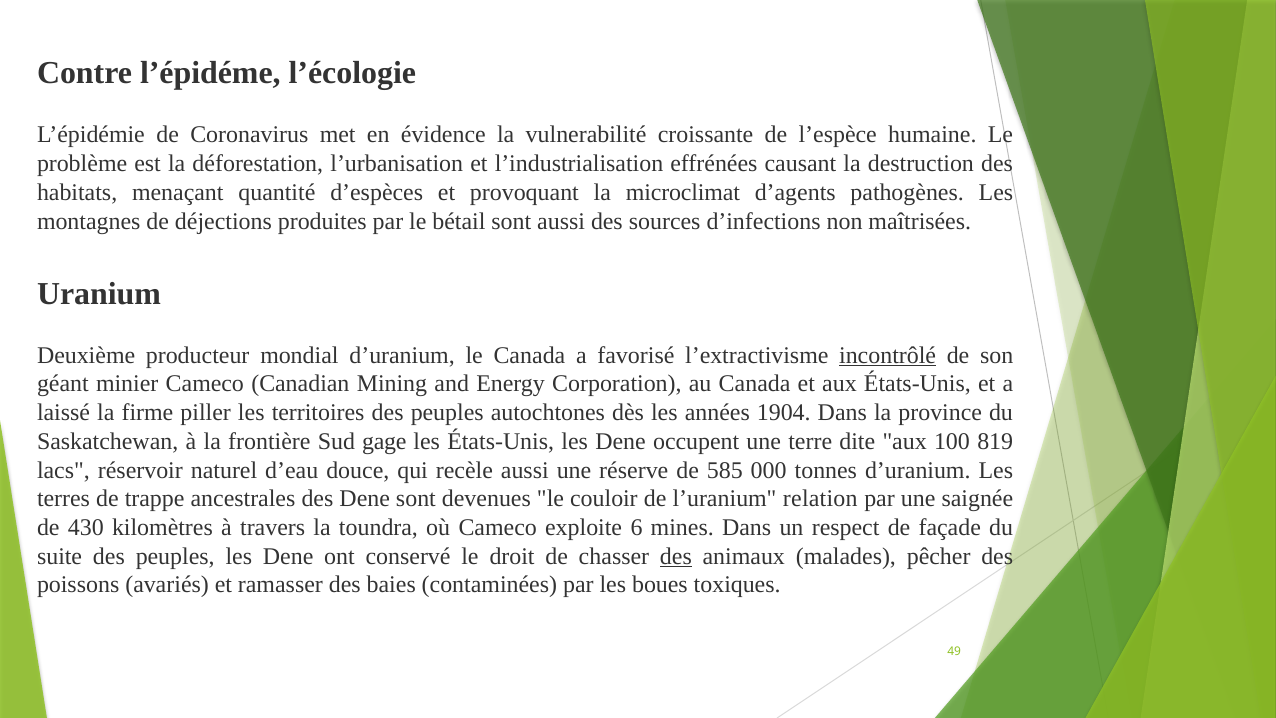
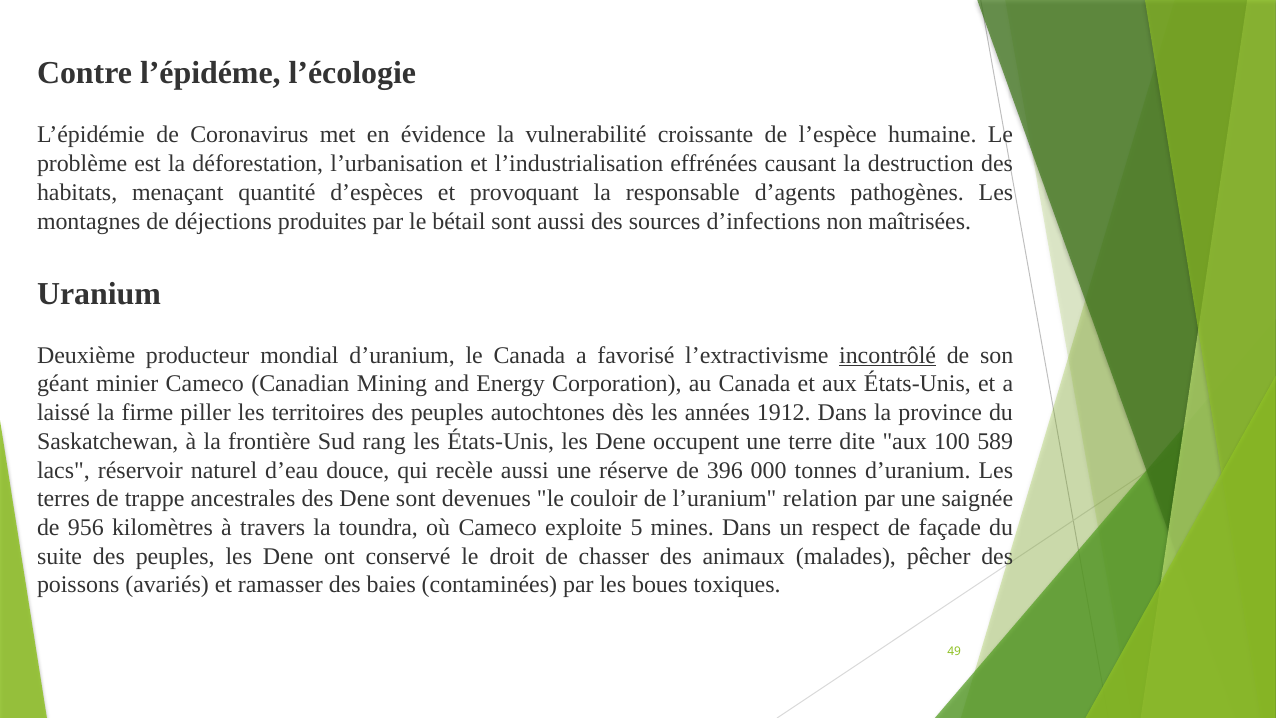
microclimat: microclimat -> responsable
1904: 1904 -> 1912
gage: gage -> rang
819: 819 -> 589
585: 585 -> 396
430: 430 -> 956
6: 6 -> 5
des at (676, 556) underline: present -> none
